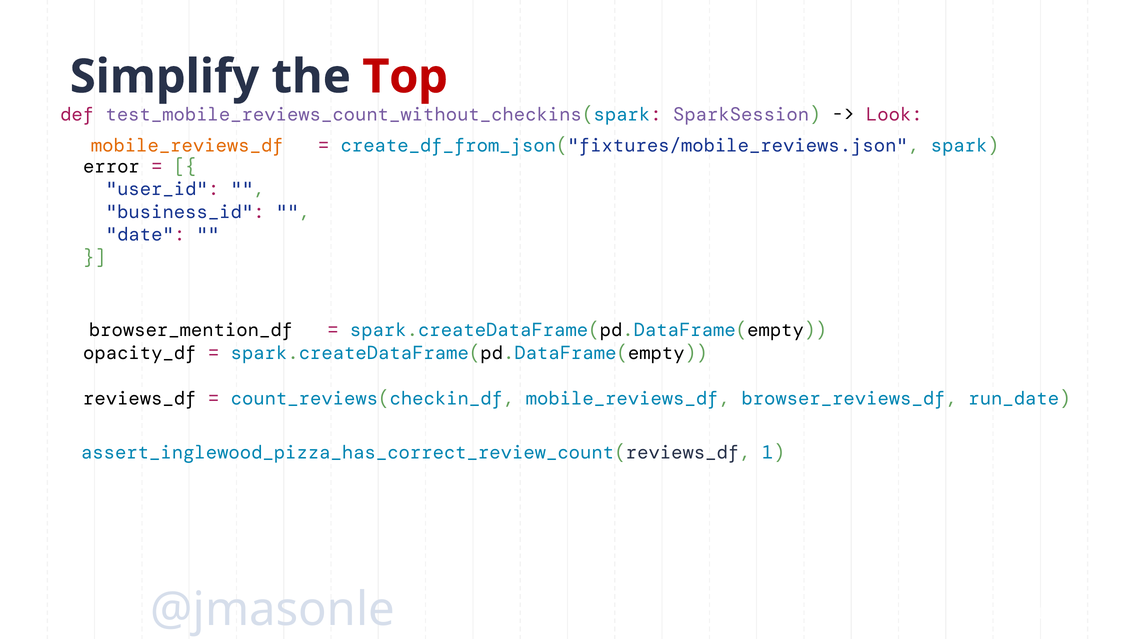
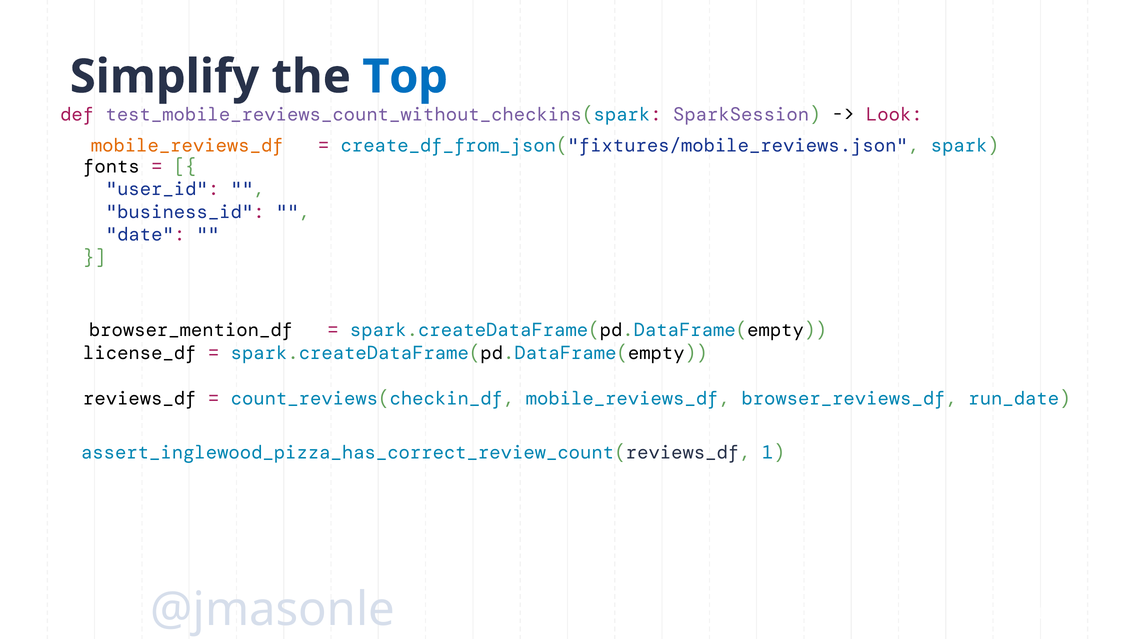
Top colour: red -> blue
error: error -> fonts
opacity_df: opacity_df -> license_df
